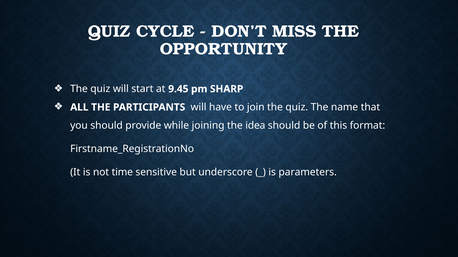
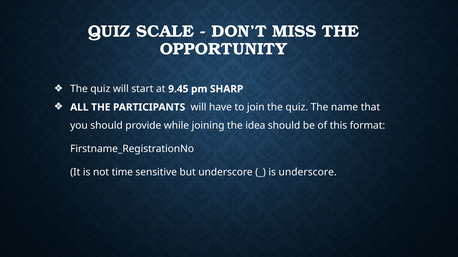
CYCLE: CYCLE -> SCALE
is parameters: parameters -> underscore
